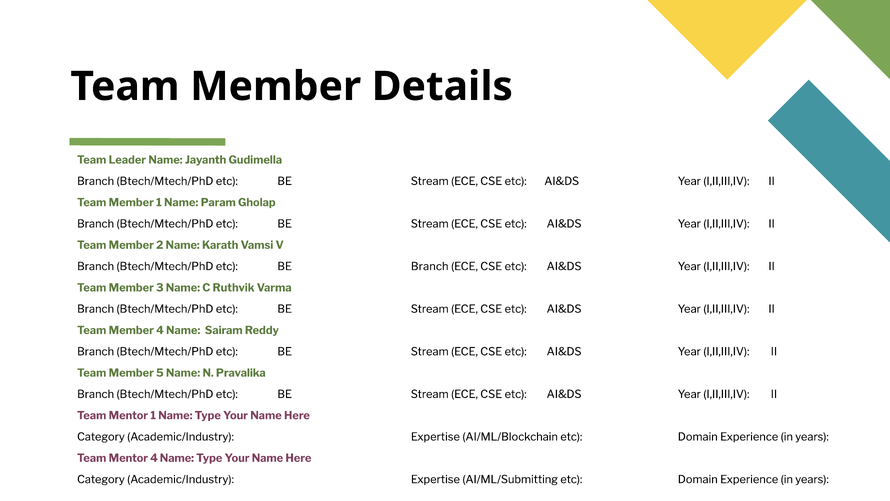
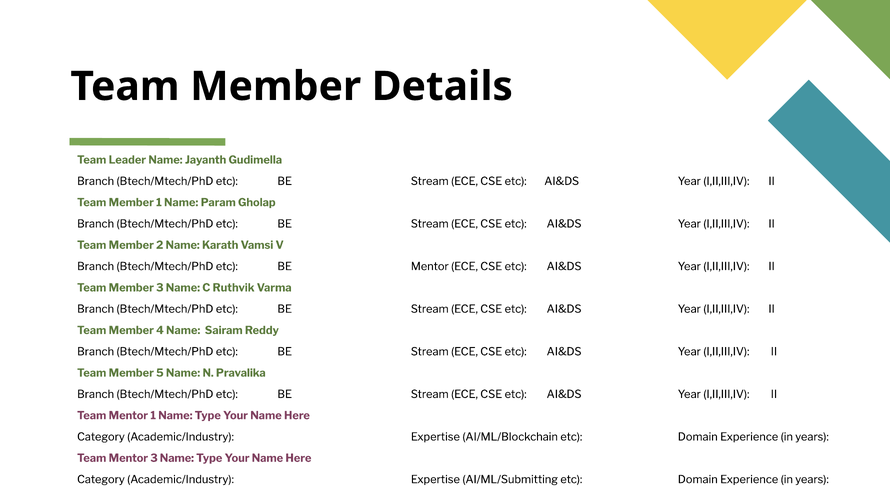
BE Branch: Branch -> Mentor
Mentor 4: 4 -> 3
